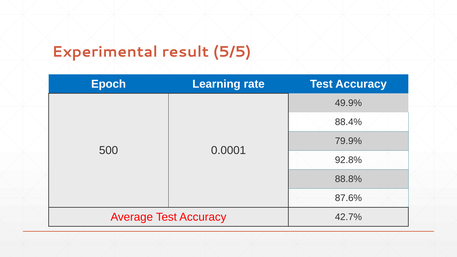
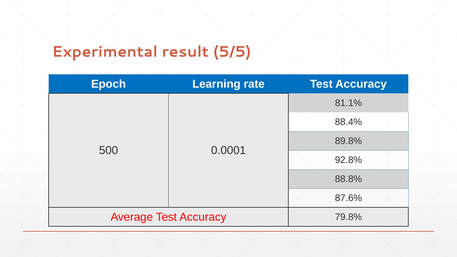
49.9%: 49.9% -> 81.1%
79.9%: 79.9% -> 89.8%
42.7%: 42.7% -> 79.8%
